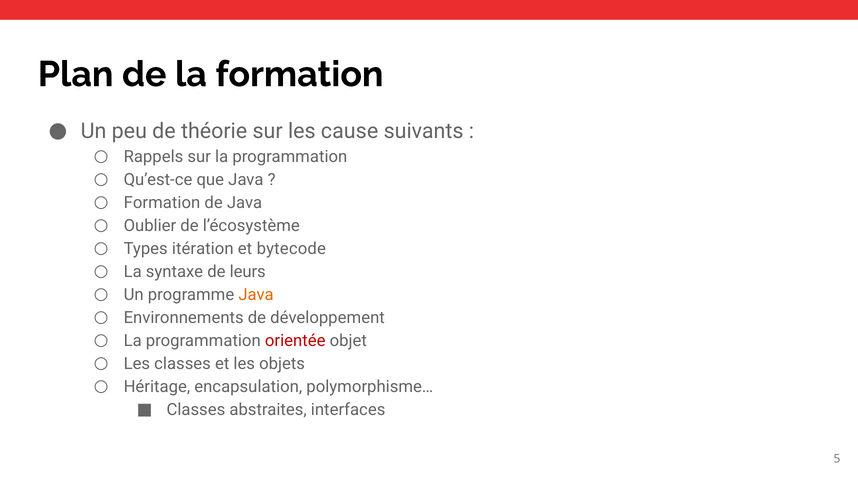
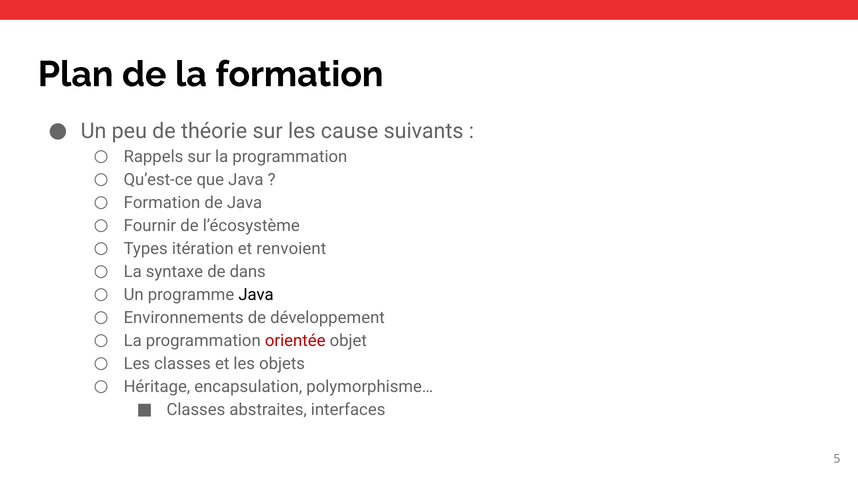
Oublier: Oublier -> Fournir
bytecode: bytecode -> renvoient
leurs: leurs -> dans
Java at (256, 295) colour: orange -> black
